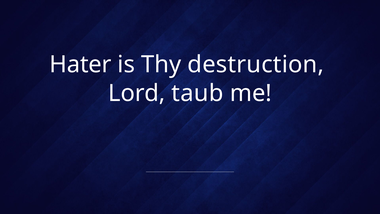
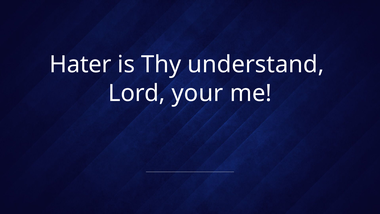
destruction: destruction -> understand
taub: taub -> your
